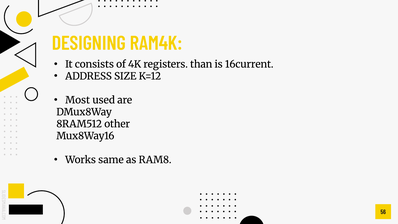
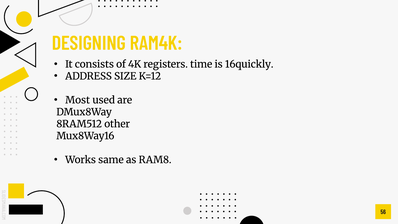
than: than -> time
16current: 16current -> 16quickly
